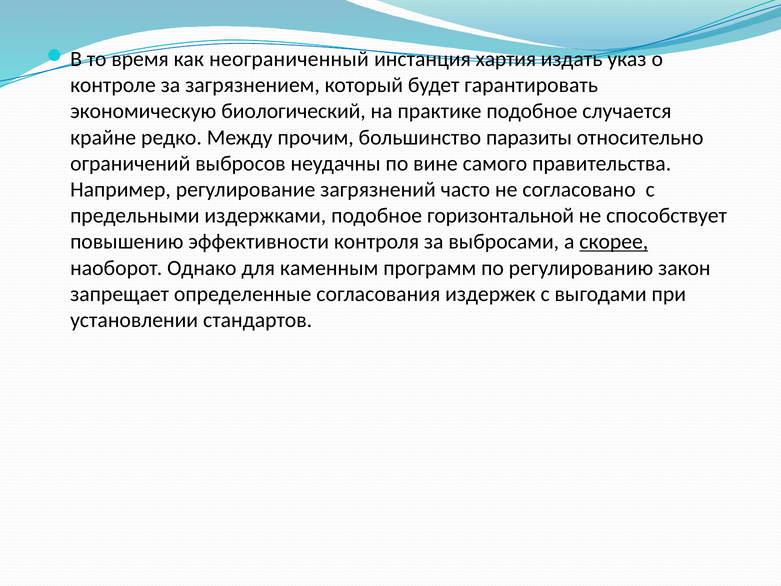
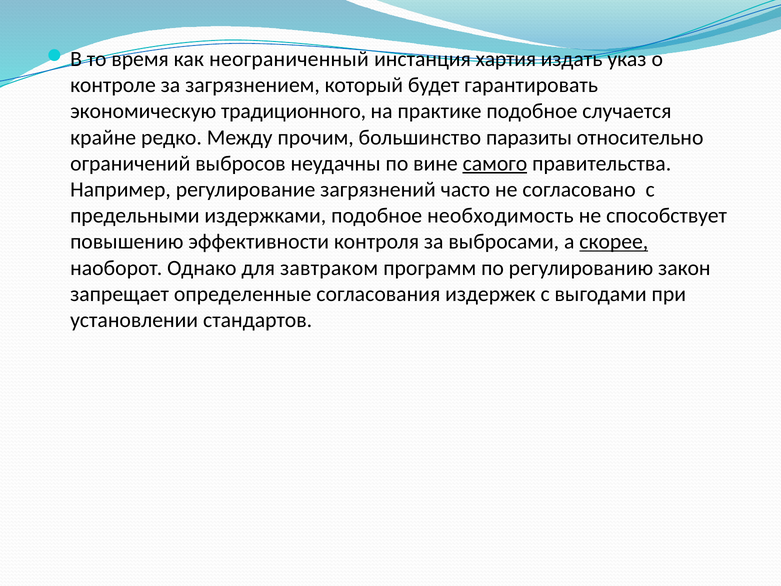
биологический: биологический -> традиционного
самого underline: none -> present
горизонтальной: горизонтальной -> необходимость
каменным: каменным -> завтраком
